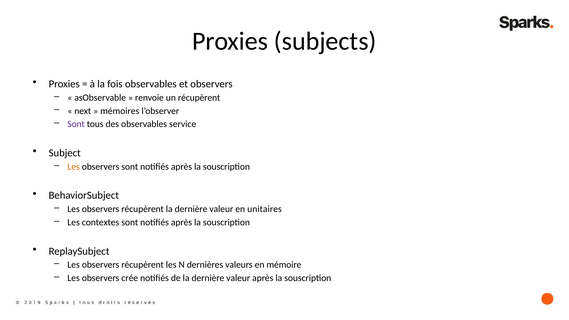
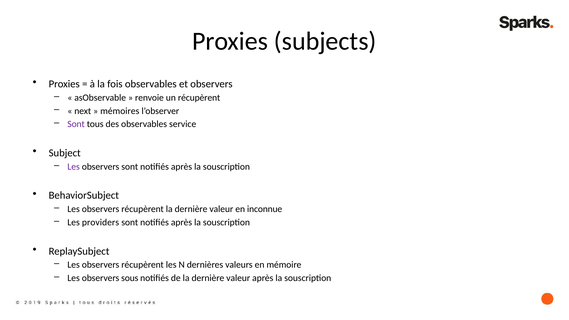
Les at (74, 167) colour: orange -> purple
unitaires: unitaires -> inconnue
contextes: contextes -> providers
crée: crée -> sous
